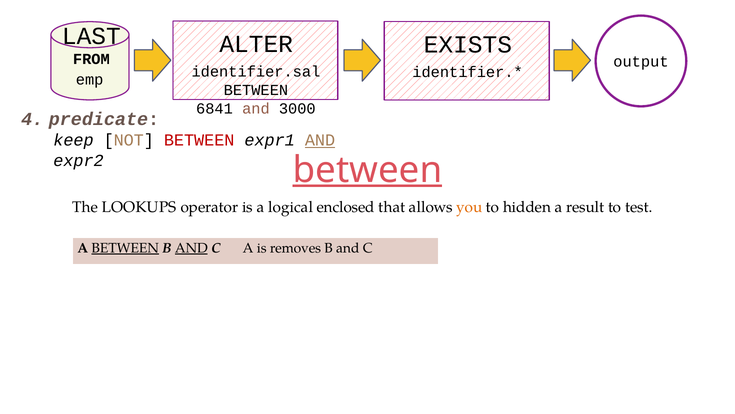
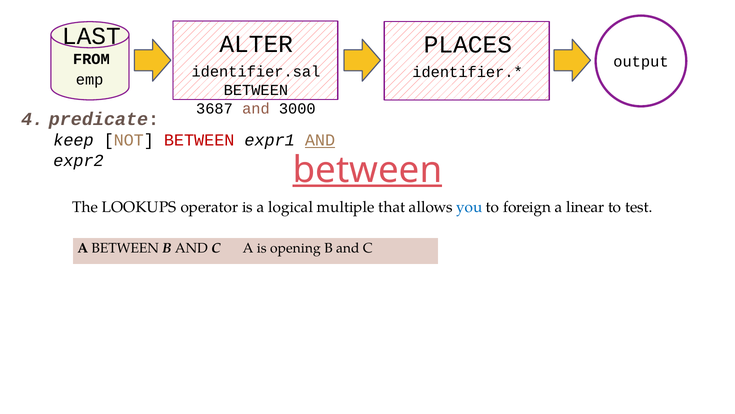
EXISTS: EXISTS -> PLACES
6841: 6841 -> 3687
enclosed: enclosed -> multiple
you colour: orange -> blue
hidden: hidden -> foreign
result: result -> linear
BETWEEN at (125, 248) underline: present -> none
AND at (191, 248) underline: present -> none
removes: removes -> opening
